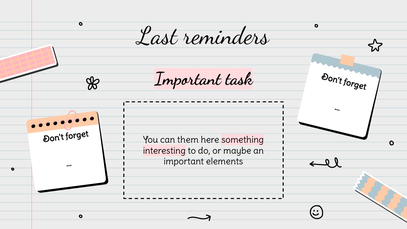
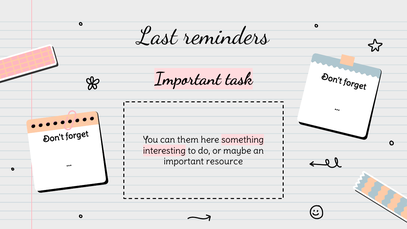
elements: elements -> resource
